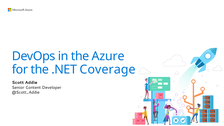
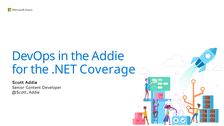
the Azure: Azure -> Addie
